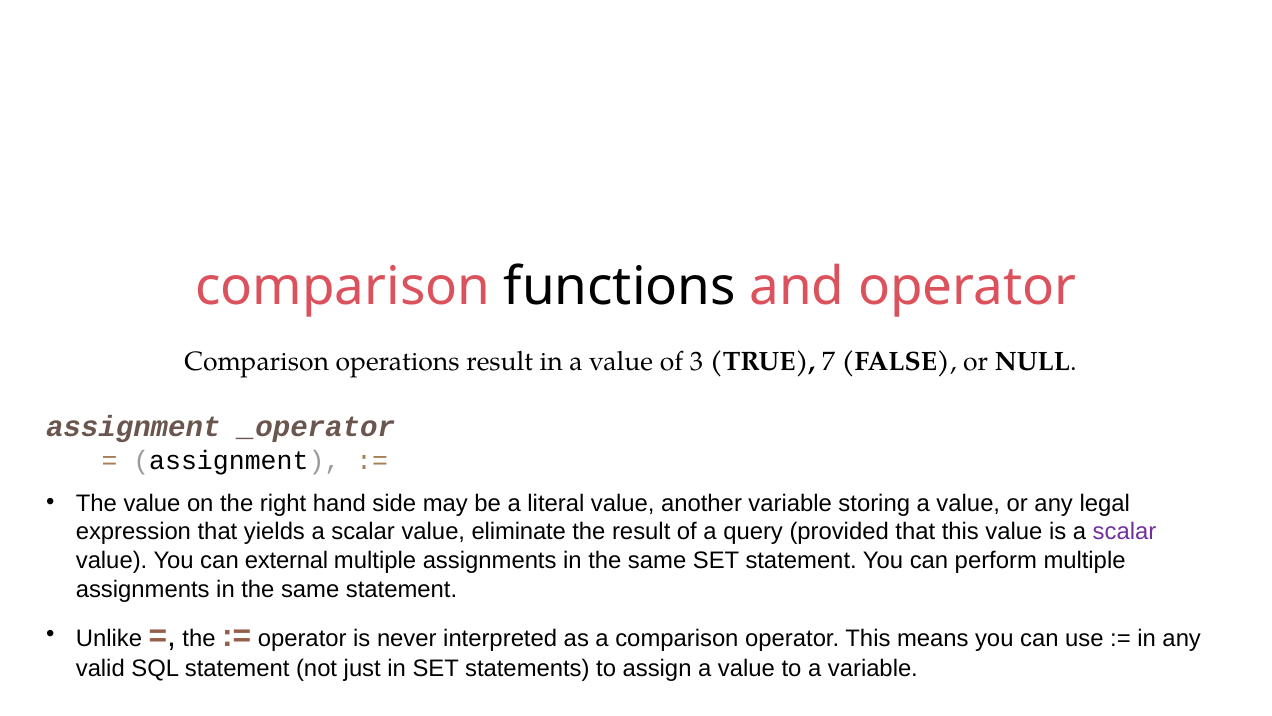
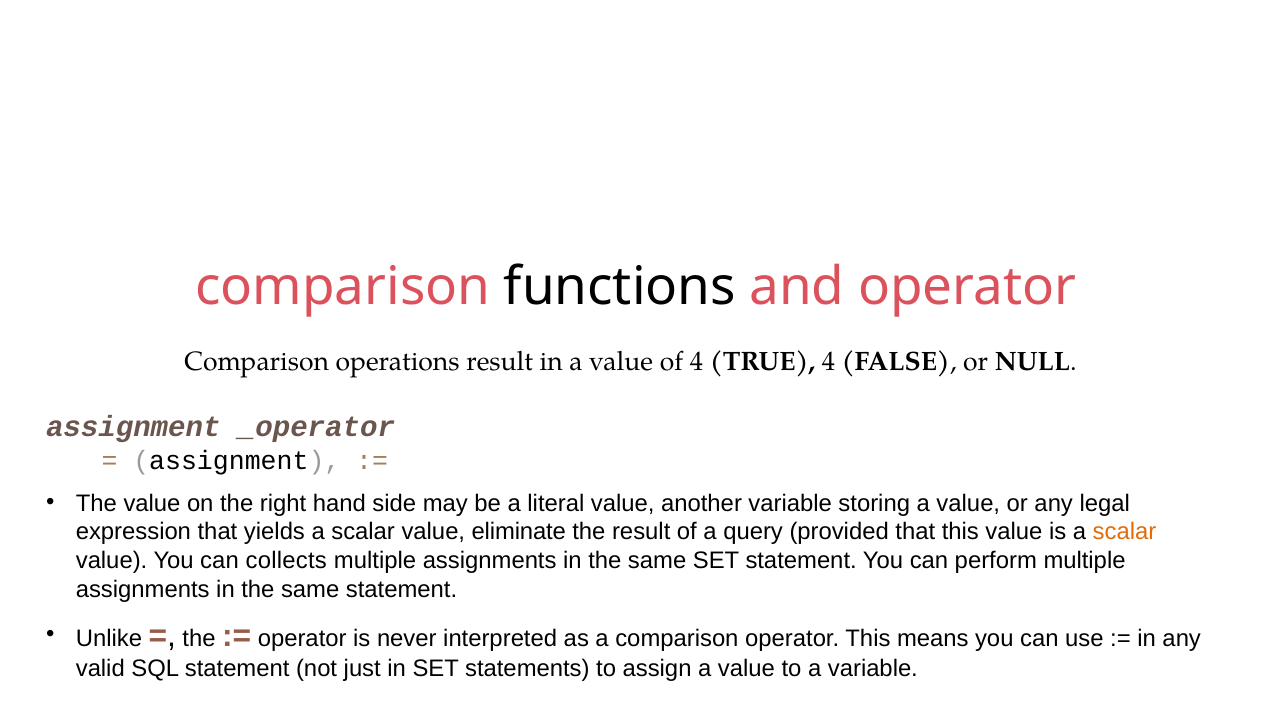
of 3: 3 -> 4
TRUE 7: 7 -> 4
scalar at (1124, 532) colour: purple -> orange
external: external -> collects
